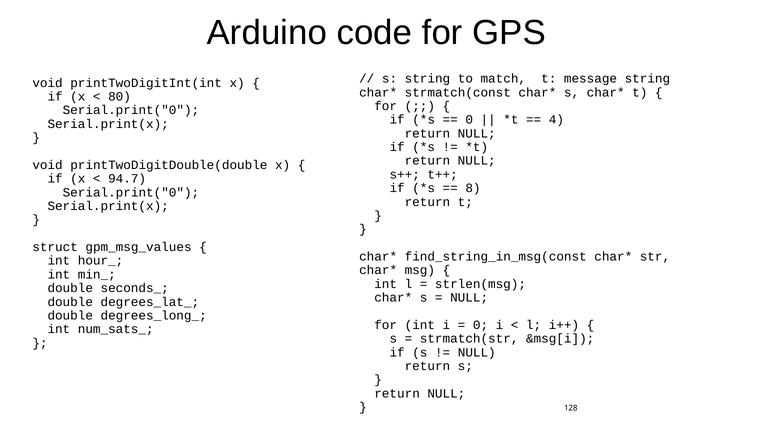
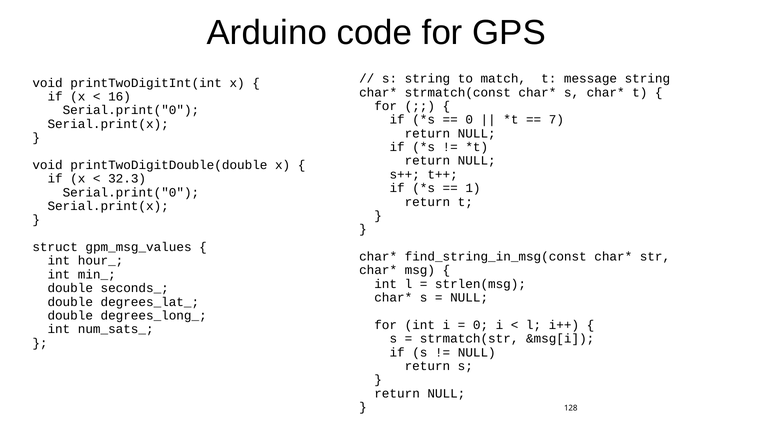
80: 80 -> 16
4: 4 -> 7
94.7: 94.7 -> 32.3
8: 8 -> 1
